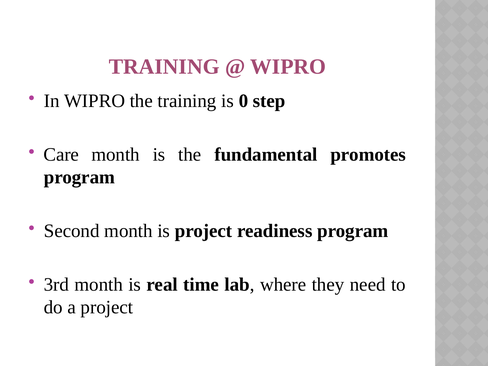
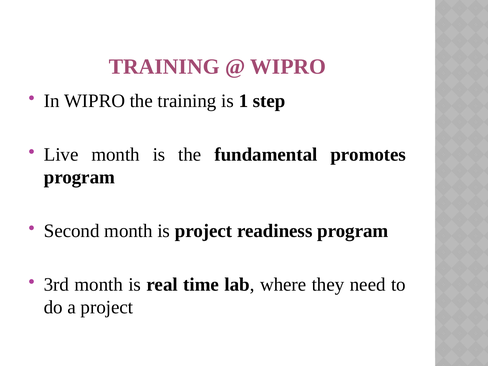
0: 0 -> 1
Care: Care -> Live
